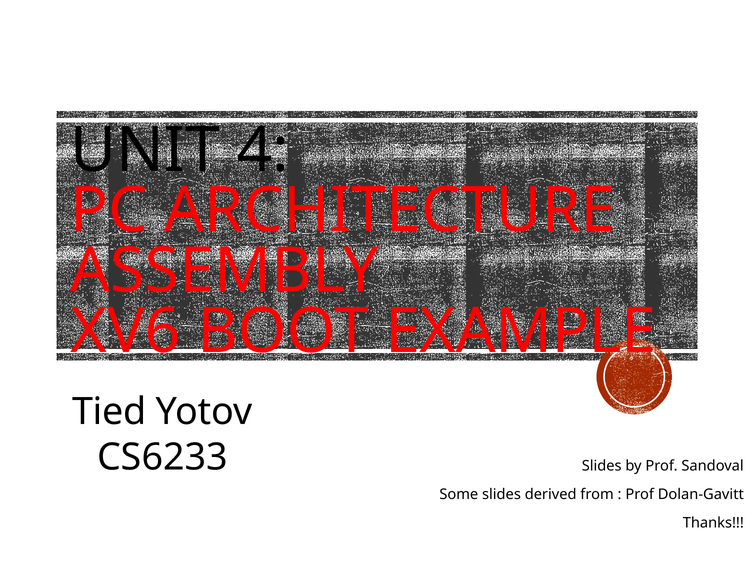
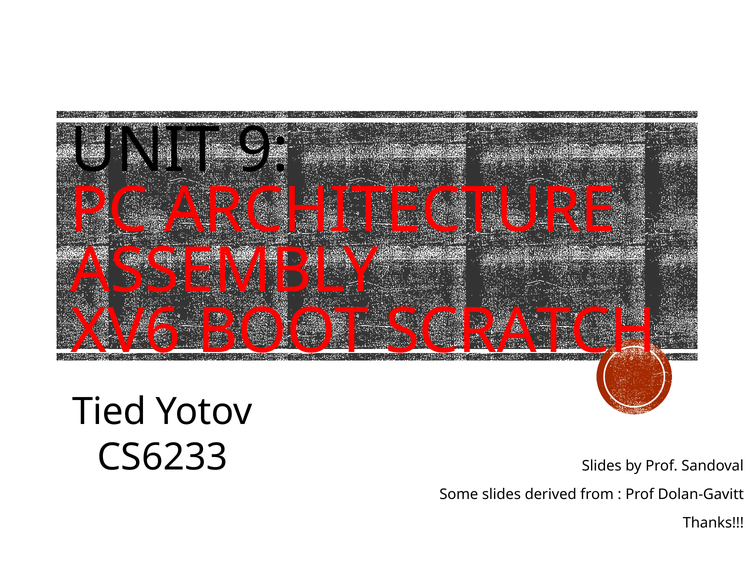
4: 4 -> 9
EXAMPLE: EXAMPLE -> SCRATCH
